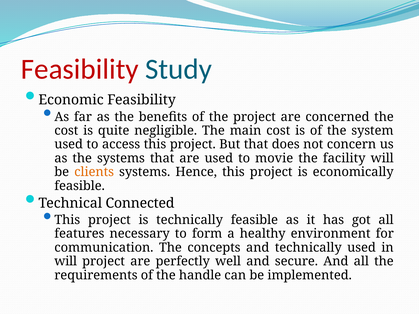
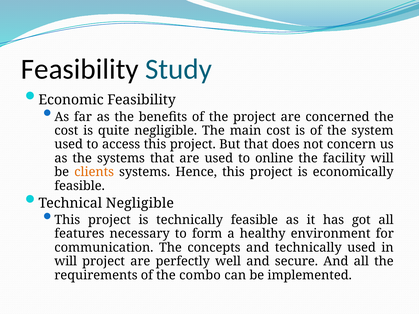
Feasibility at (80, 69) colour: red -> black
movie: movie -> online
Technical Connected: Connected -> Negligible
handle: handle -> combo
